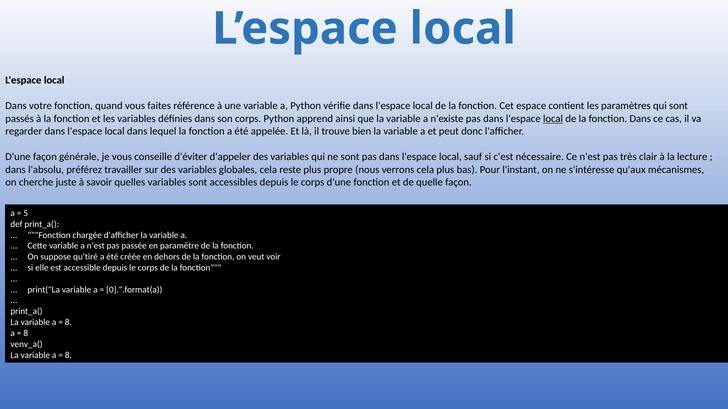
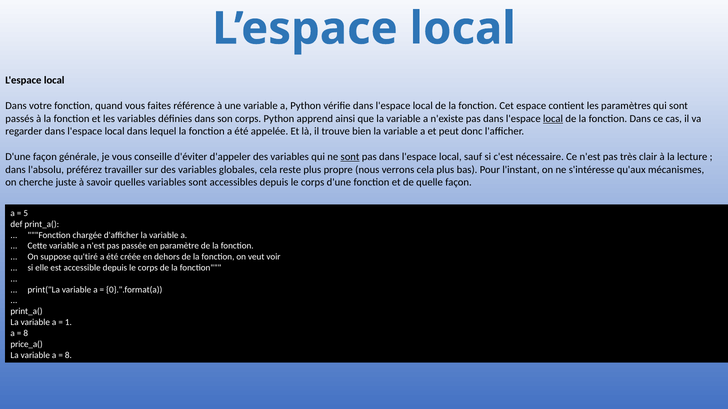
sont at (350, 157) underline: none -> present
8 at (68, 323): 8 -> 1
venv_a(: venv_a( -> price_a(
